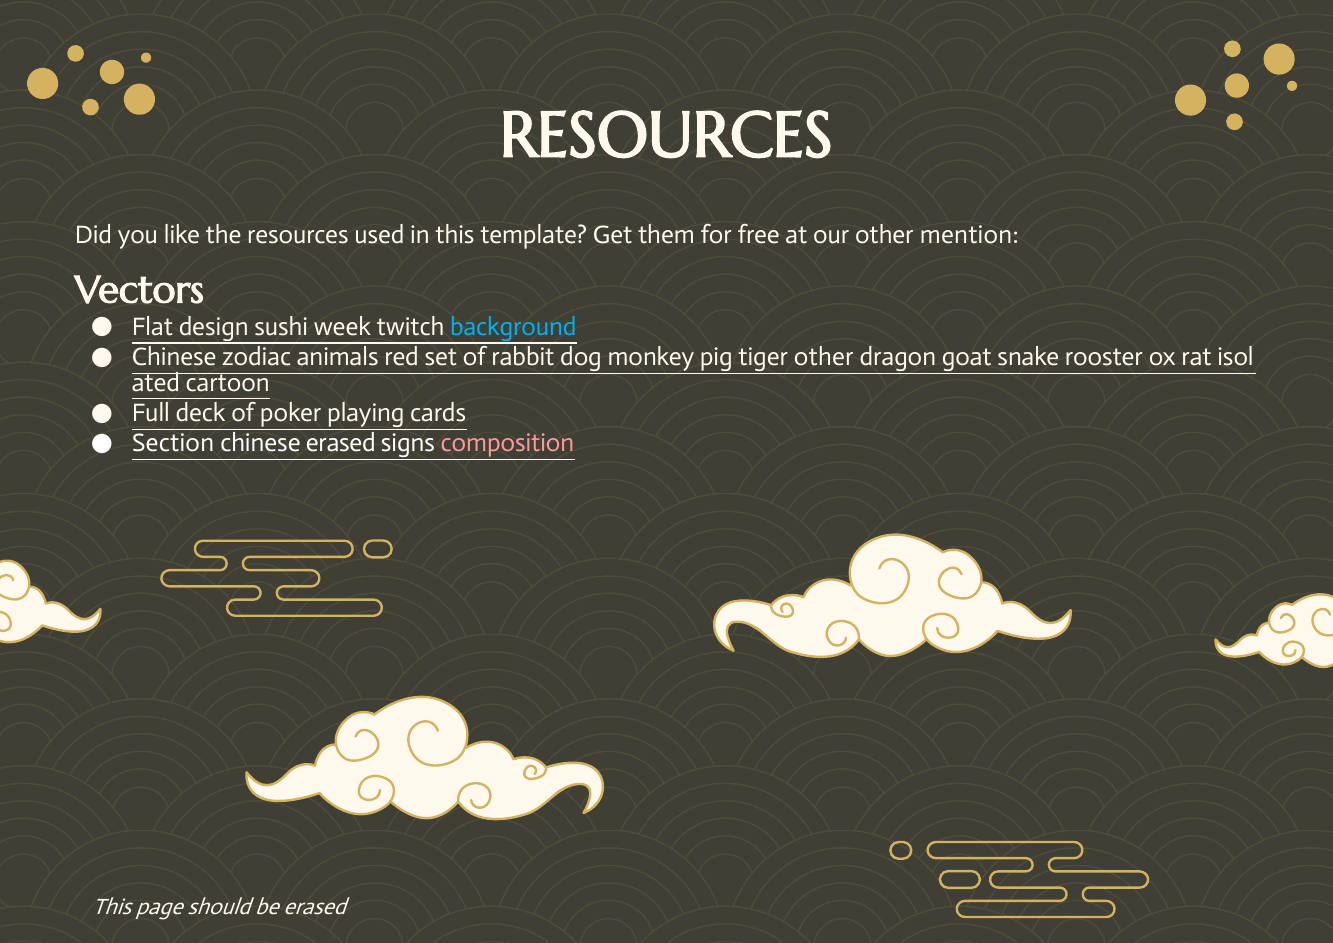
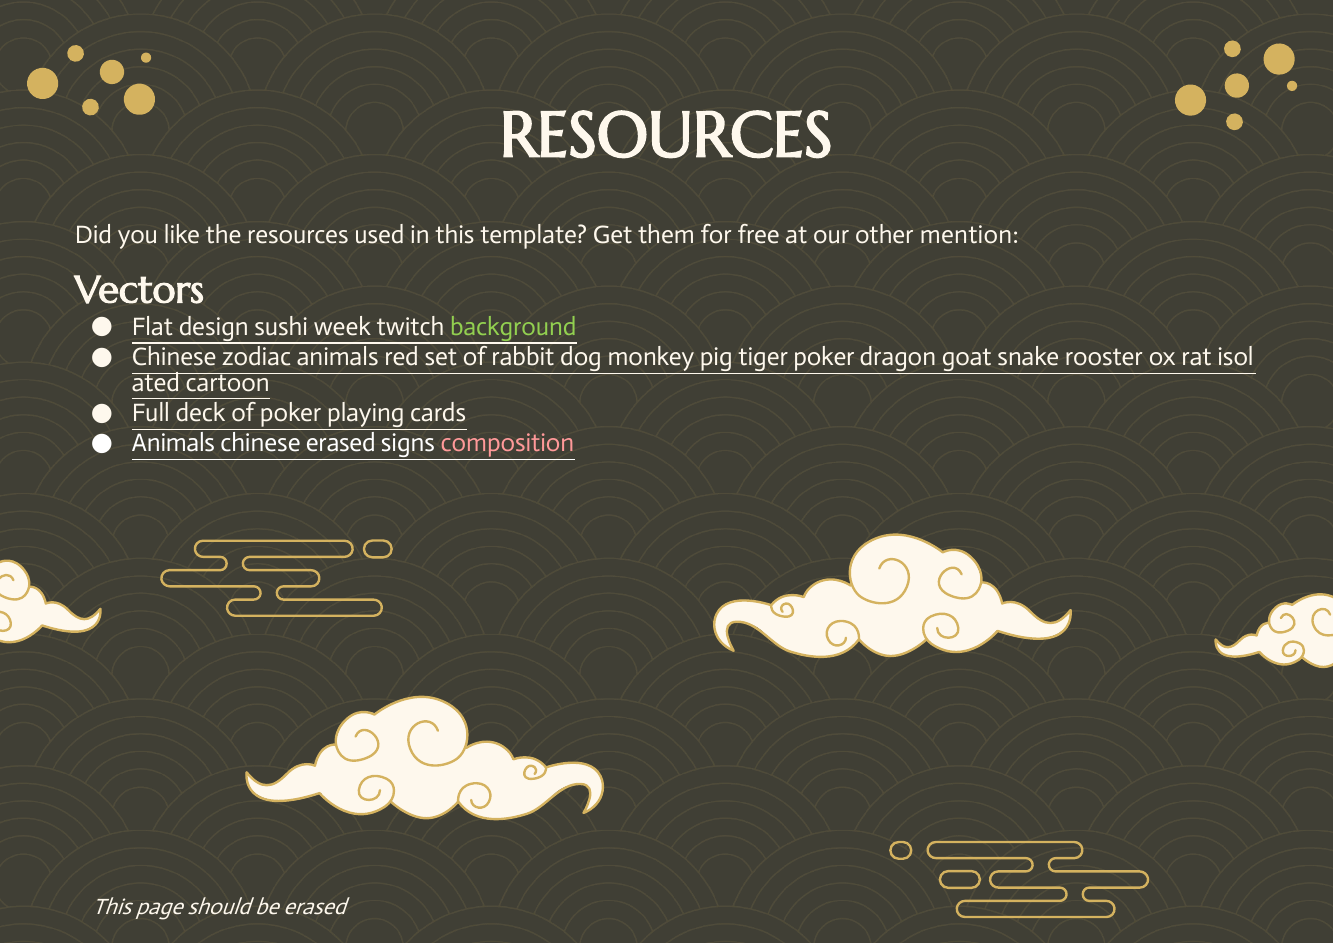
background colour: light blue -> light green
tiger other: other -> poker
Section at (173, 443): Section -> Animals
